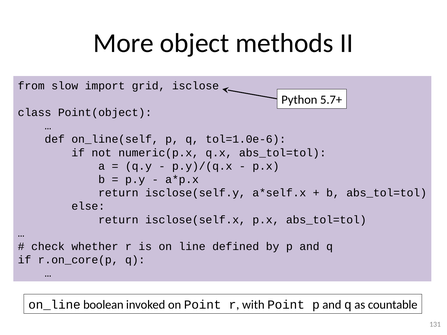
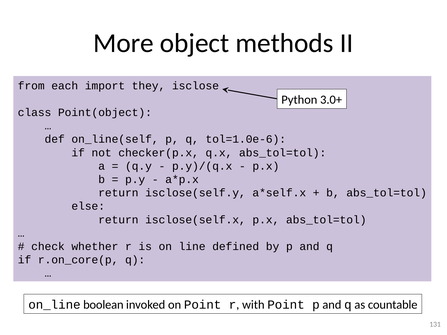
slow: slow -> each
grid: grid -> they
5.7+: 5.7+ -> 3.0+
numeric(p.x: numeric(p.x -> checker(p.x
